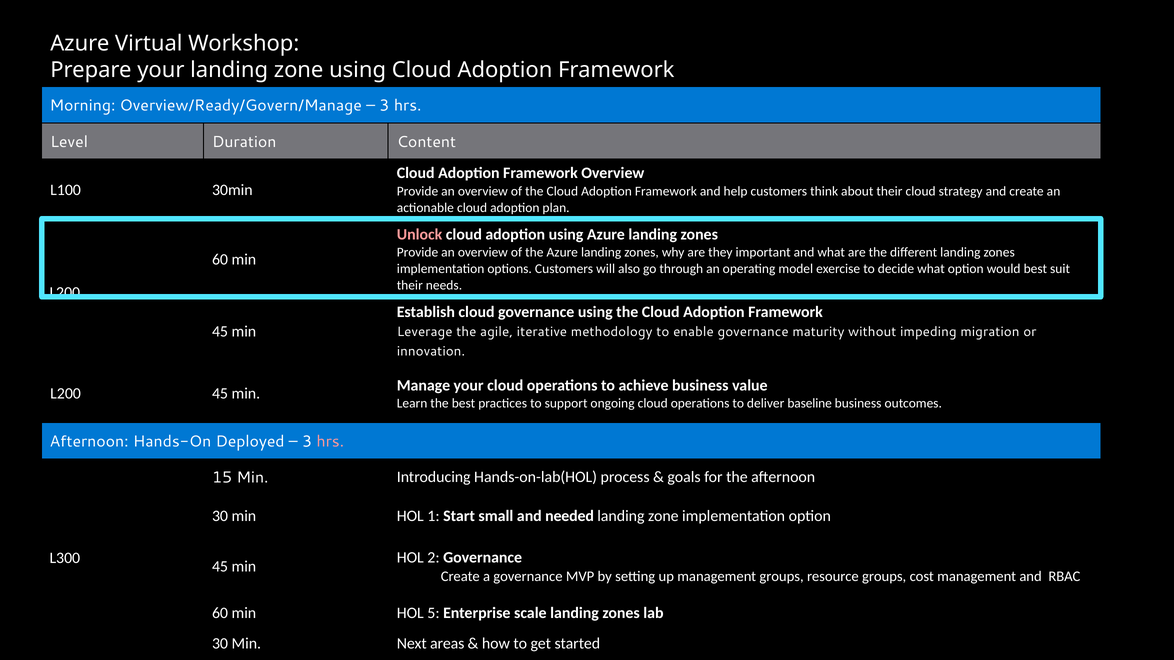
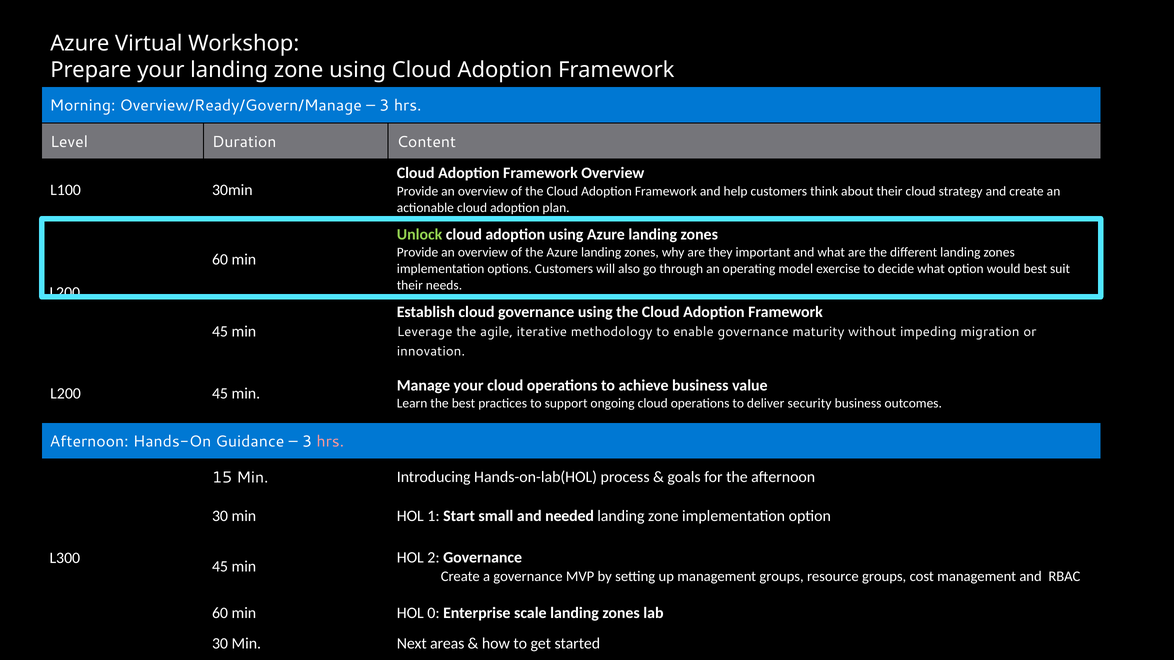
Unlock colour: pink -> light green
baseline: baseline -> security
Deployed: Deployed -> Guidance
5: 5 -> 0
